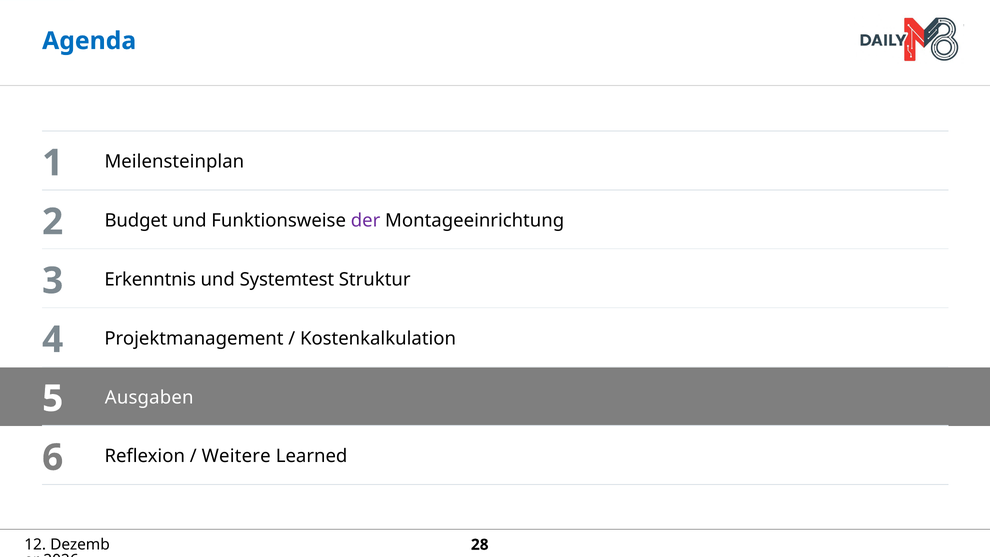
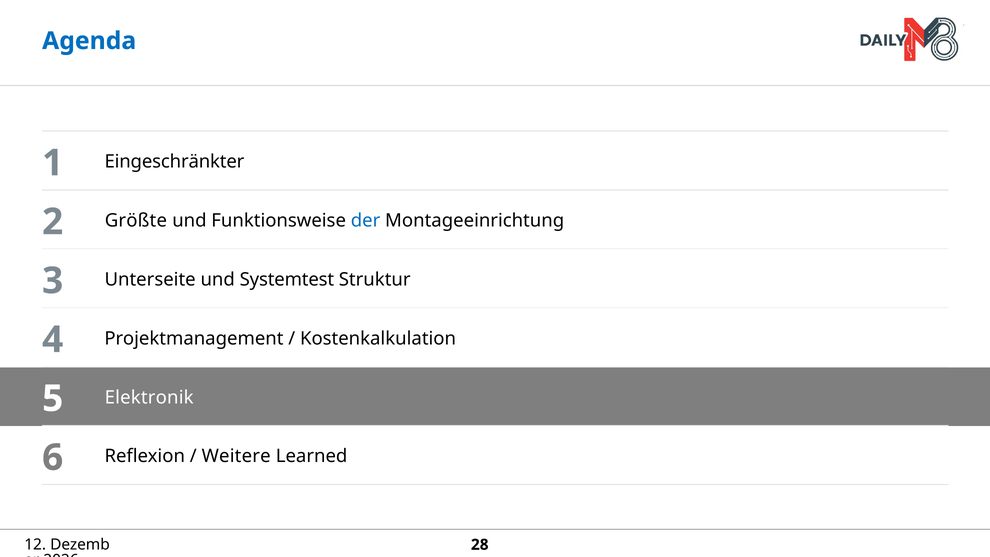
Meilensteinplan: Meilensteinplan -> Eingeschränkter
Budget: Budget -> Größte
der colour: purple -> blue
Erkenntnis: Erkenntnis -> Unterseite
Ausgaben: Ausgaben -> Elektronik
